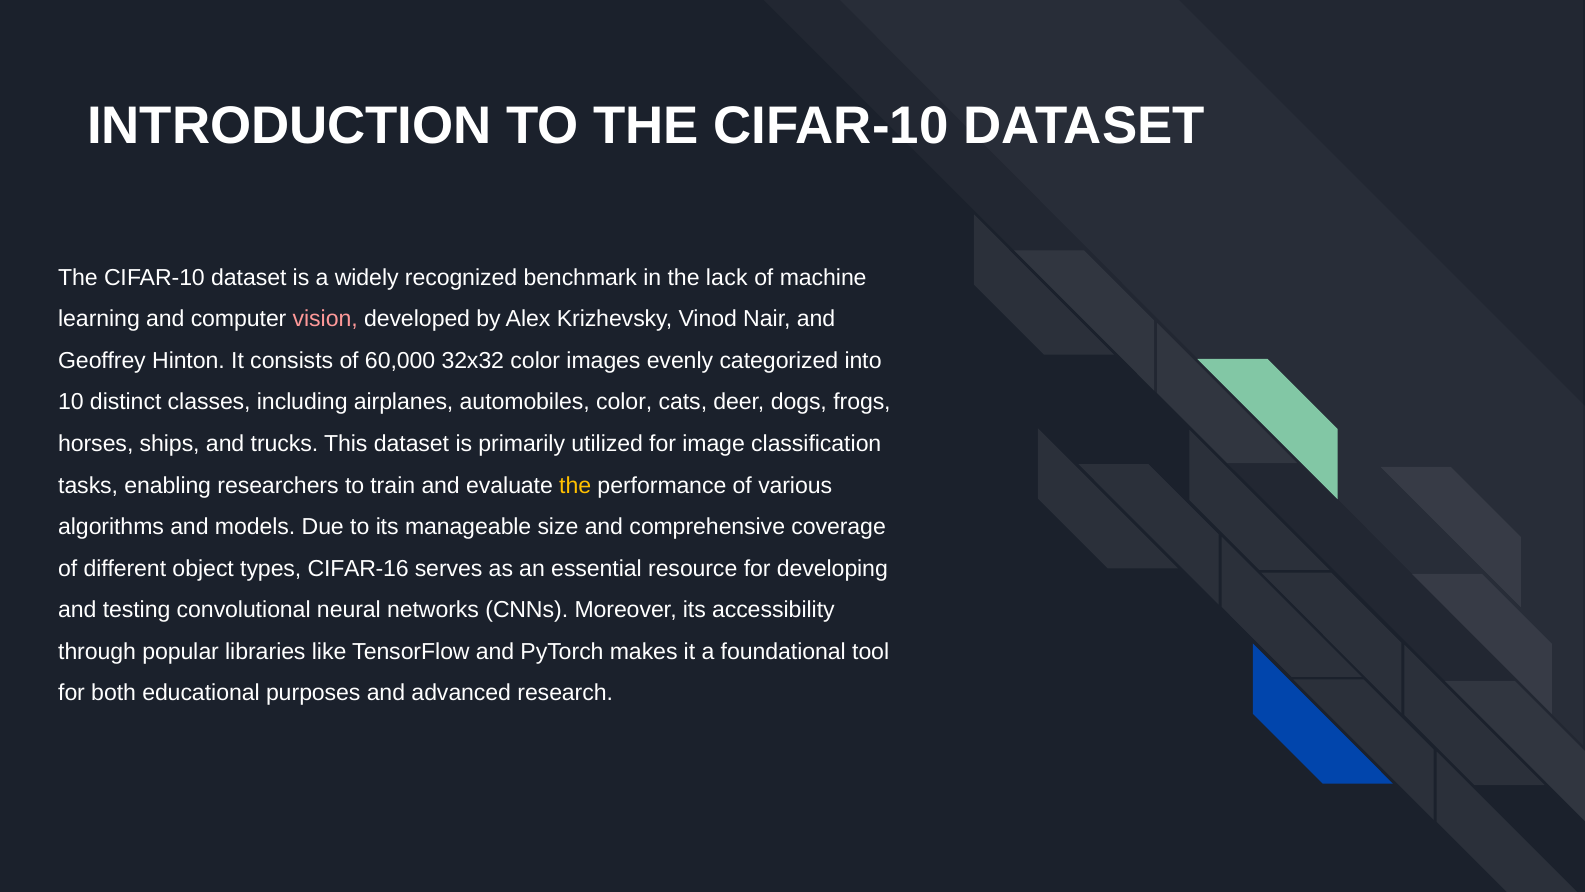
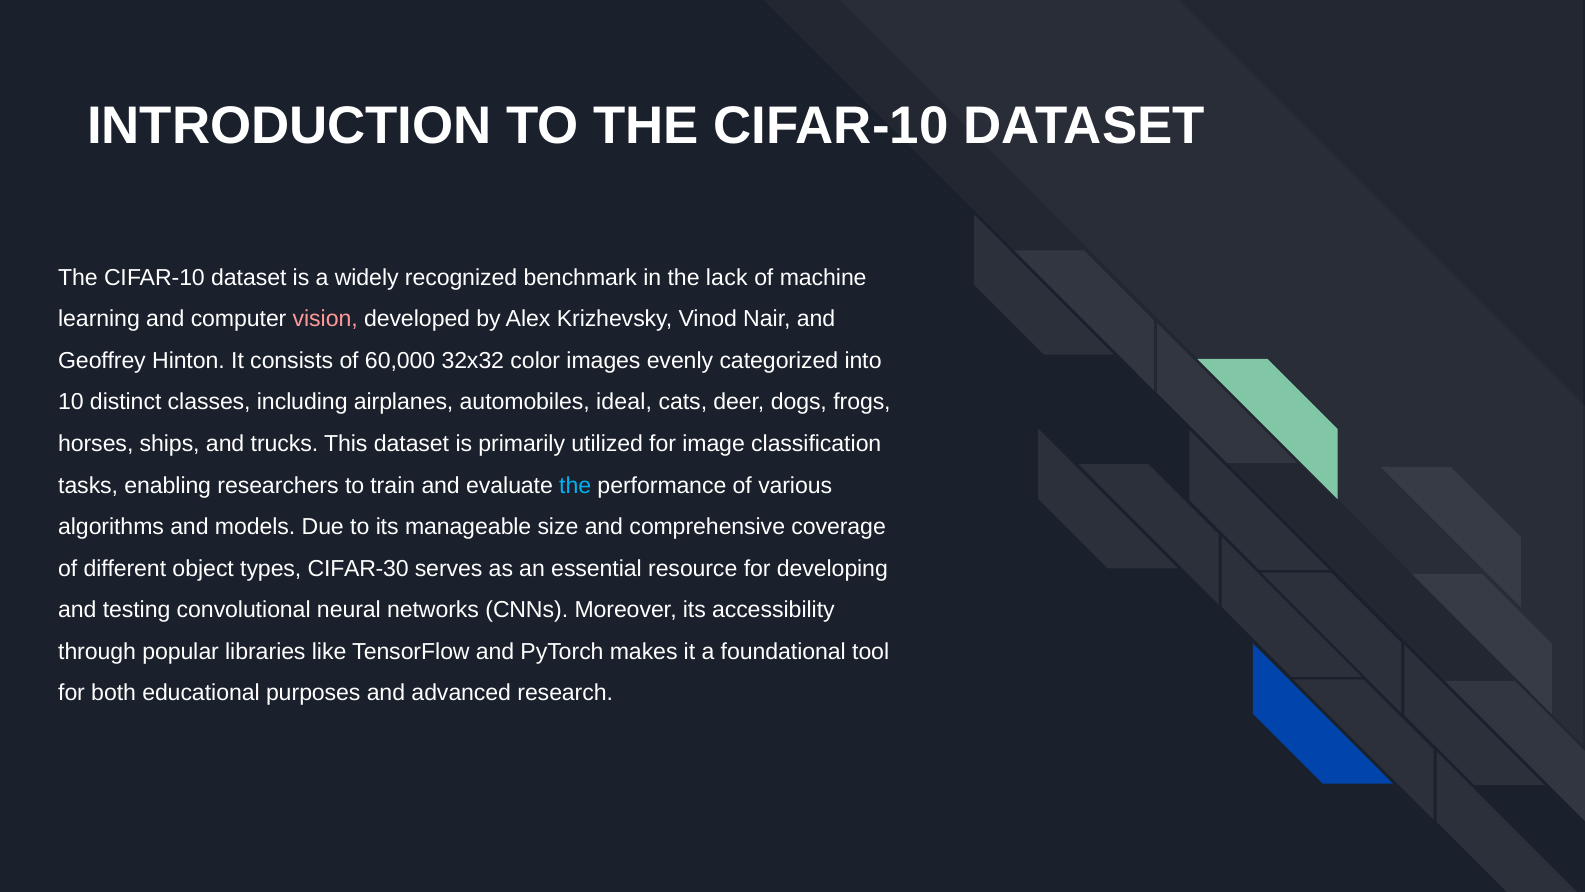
automobiles color: color -> ideal
the at (575, 485) colour: yellow -> light blue
CIFAR-16: CIFAR-16 -> CIFAR-30
